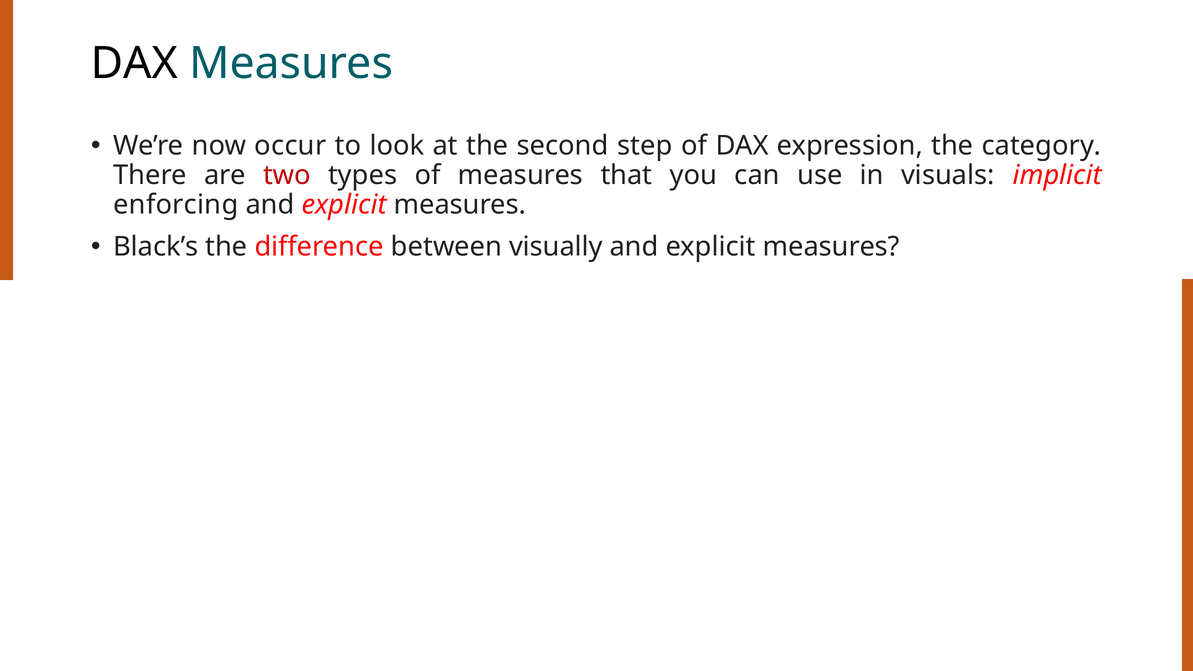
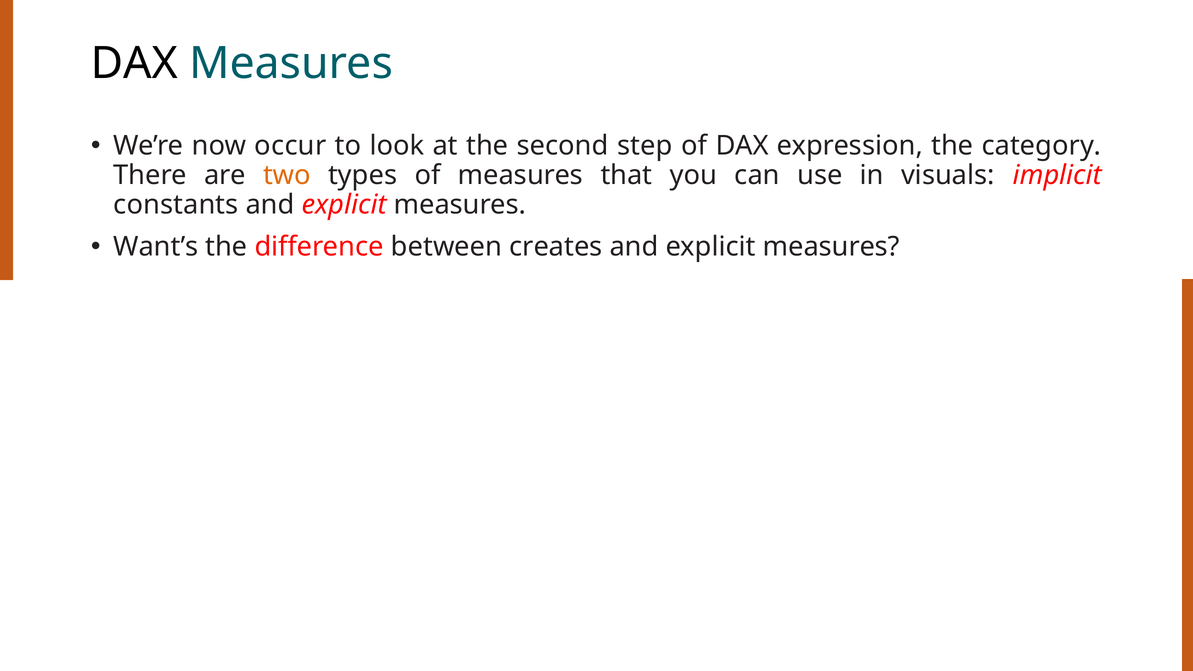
two colour: red -> orange
enforcing: enforcing -> constants
Black’s: Black’s -> Want’s
visually: visually -> creates
